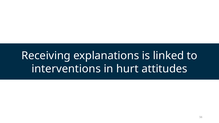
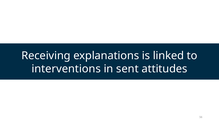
hurt: hurt -> sent
